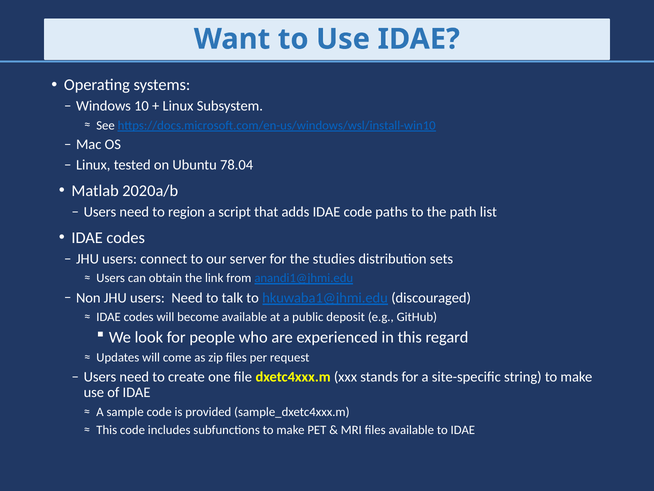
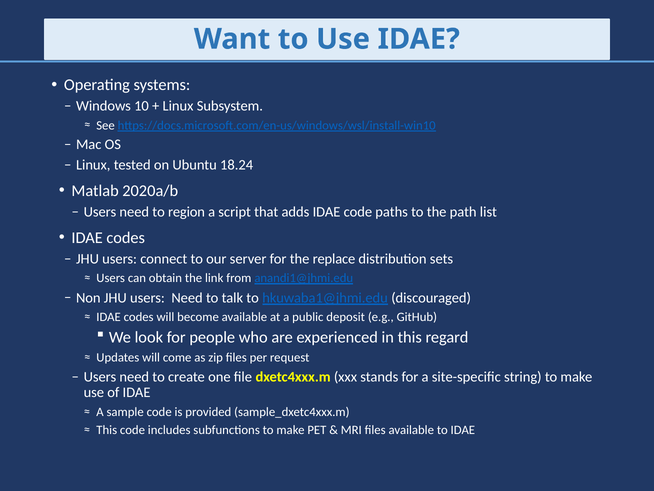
78.04: 78.04 -> 18.24
studies: studies -> replace
